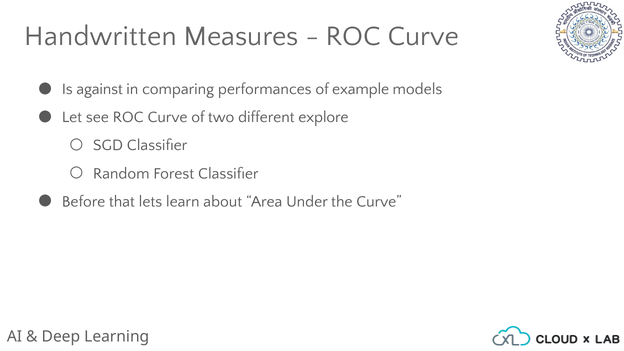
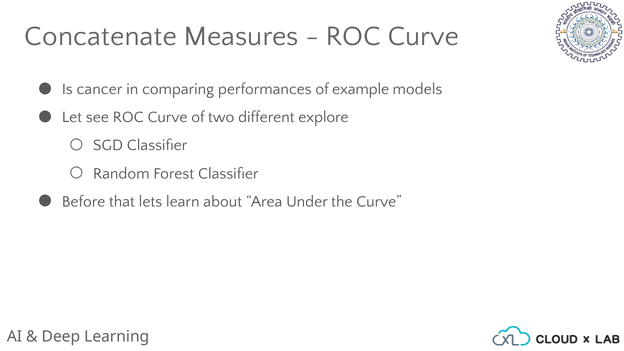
Handwritten: Handwritten -> Concatenate
against: against -> cancer
